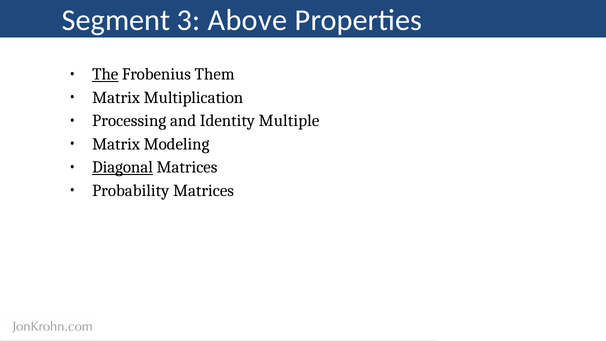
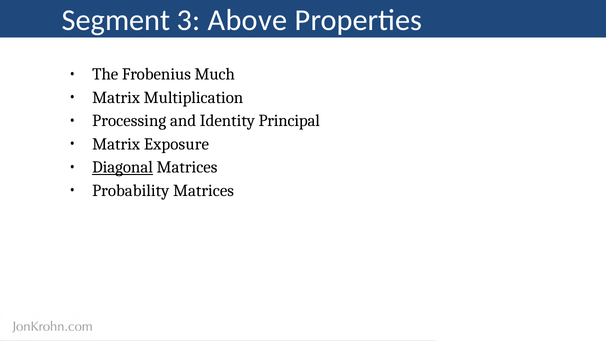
The underline: present -> none
Them: Them -> Much
Multiple: Multiple -> Principal
Modeling: Modeling -> Exposure
